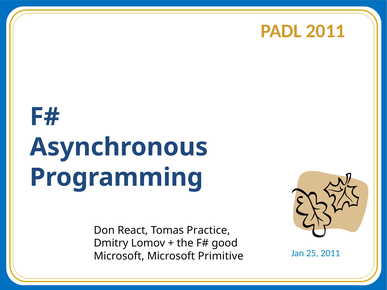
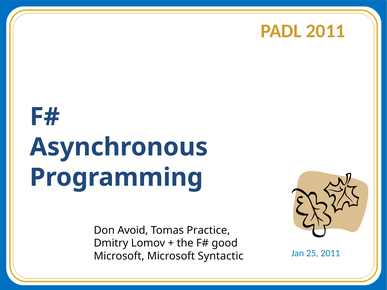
React: React -> Avoid
Primitive: Primitive -> Syntactic
